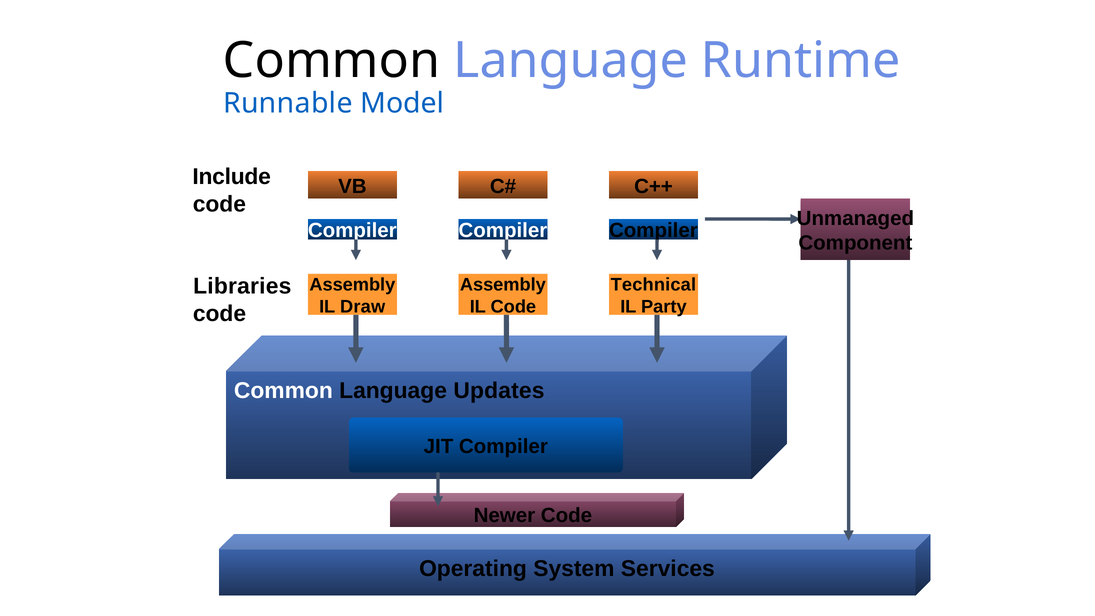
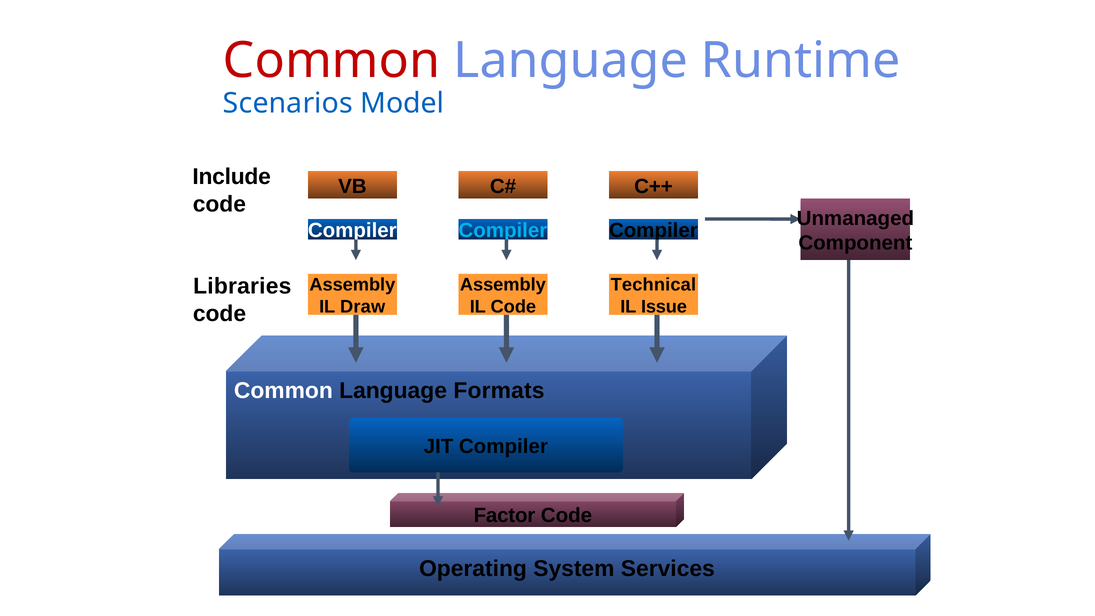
Common at (332, 61) colour: black -> red
Runnable: Runnable -> Scenarios
Compiler at (503, 231) colour: white -> light blue
Party: Party -> Issue
Updates: Updates -> Formats
Newer: Newer -> Factor
